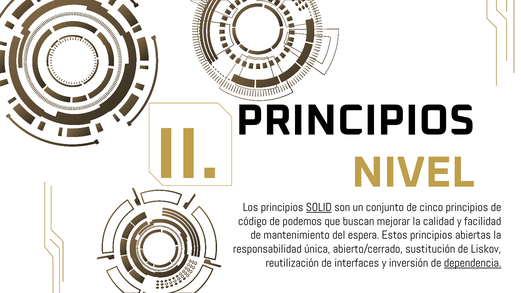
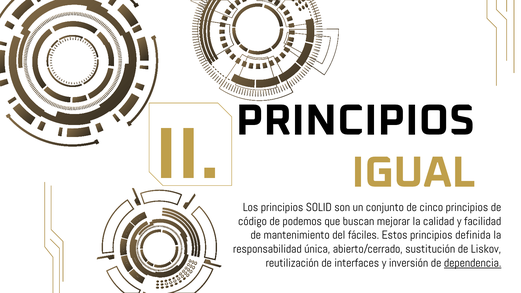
NIVEL: NIVEL -> IGUAL
SOLID underline: present -> none
espera: espera -> fáciles
abiertas: abiertas -> definida
